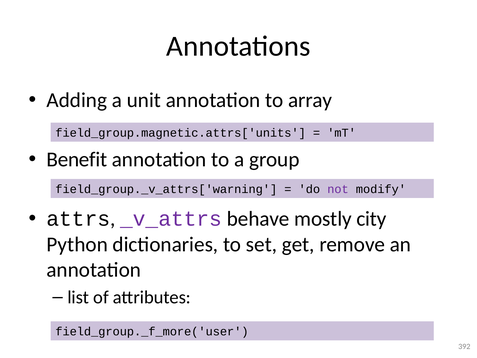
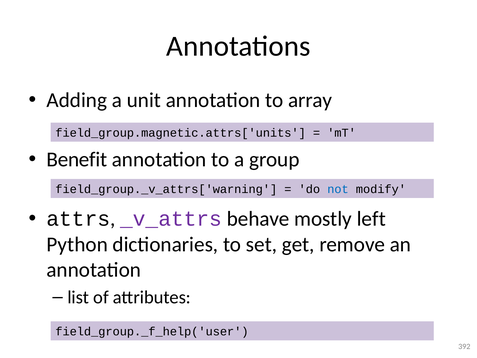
not colour: purple -> blue
city: city -> left
field_group._f_more('user: field_group._f_more('user -> field_group._f_help('user
